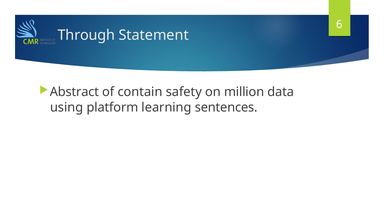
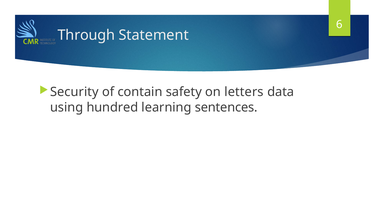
Abstract: Abstract -> Security
million: million -> letters
platform: platform -> hundred
